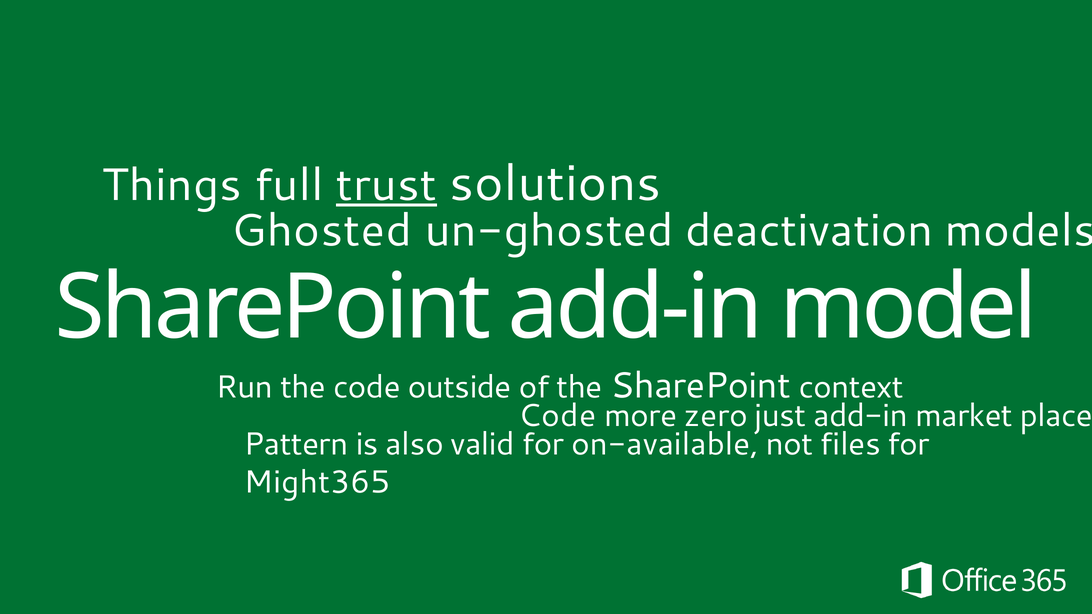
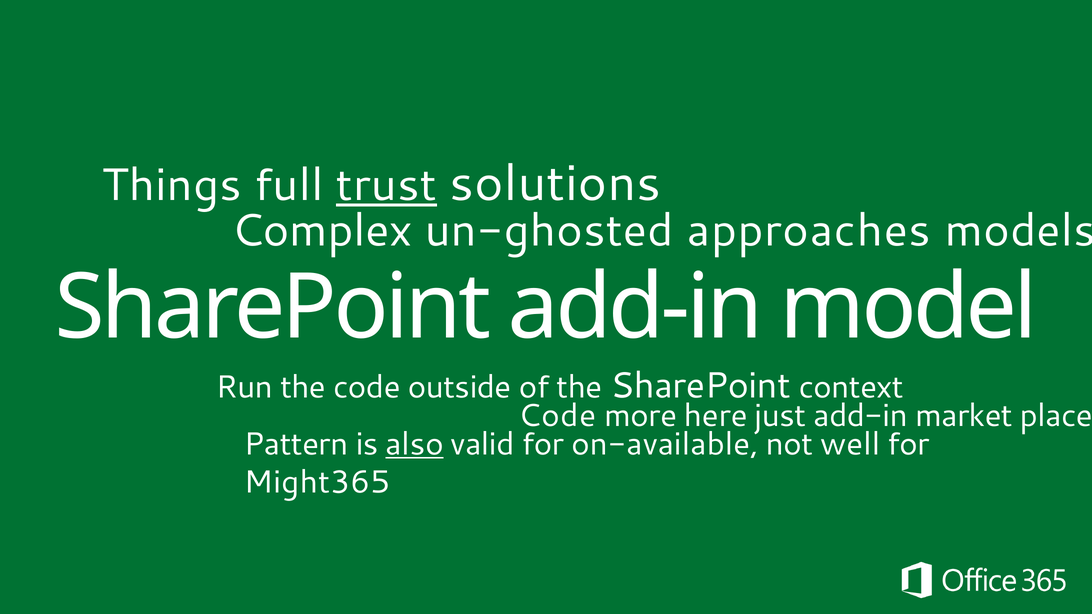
Ghosted: Ghosted -> Complex
deactivation: deactivation -> approaches
zero: zero -> here
also underline: none -> present
files: files -> well
